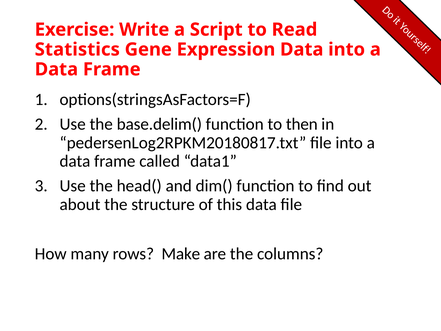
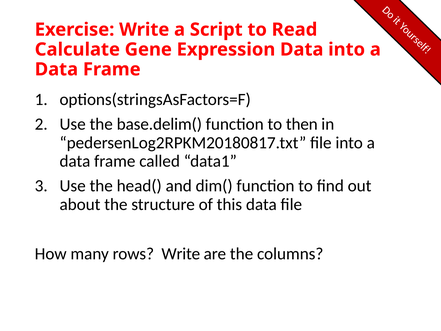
Statistics: Statistics -> Calculate
rows Make: Make -> Write
